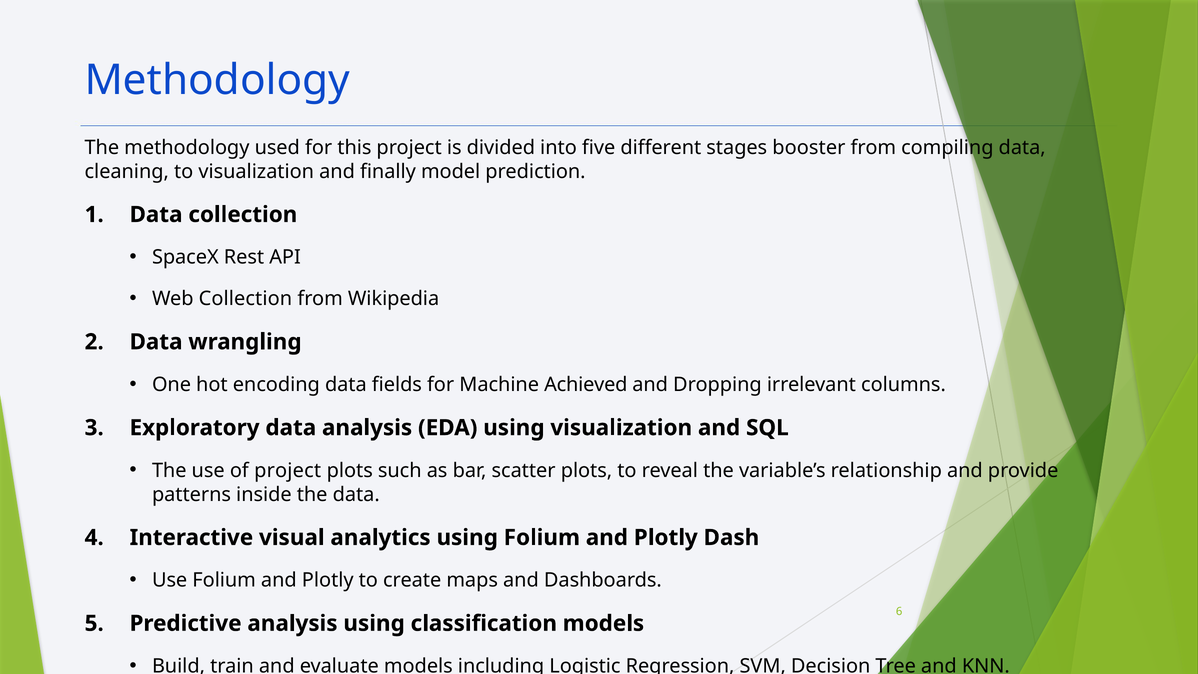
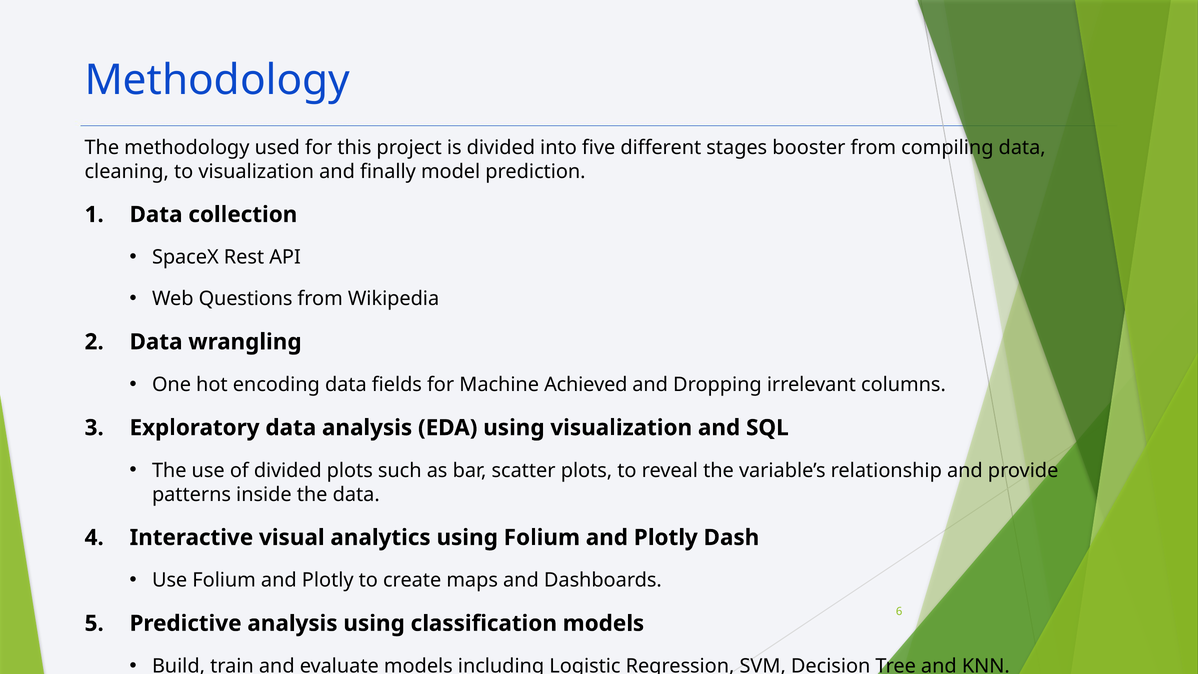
Web Collection: Collection -> Questions
of project: project -> divided
